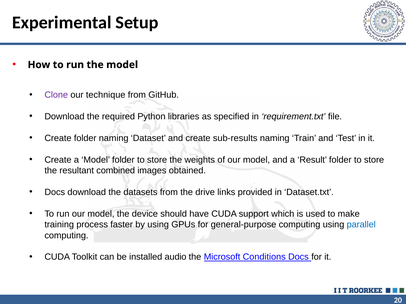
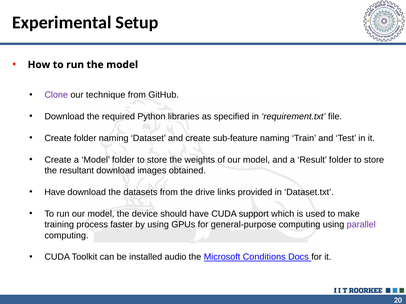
sub-results: sub-results -> sub-feature
resultant combined: combined -> download
Docs at (55, 192): Docs -> Have
parallel colour: blue -> purple
